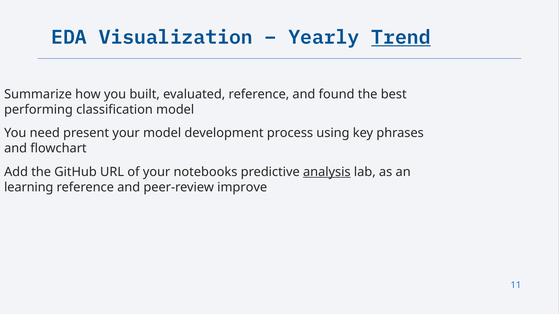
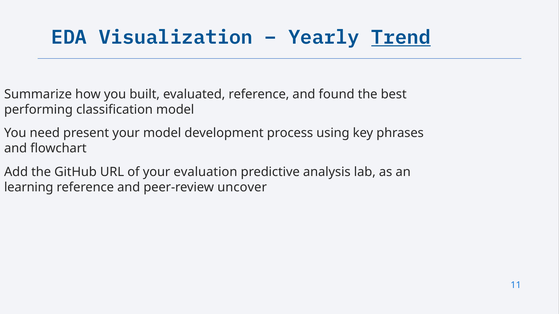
notebooks: notebooks -> evaluation
analysis underline: present -> none
improve: improve -> uncover
